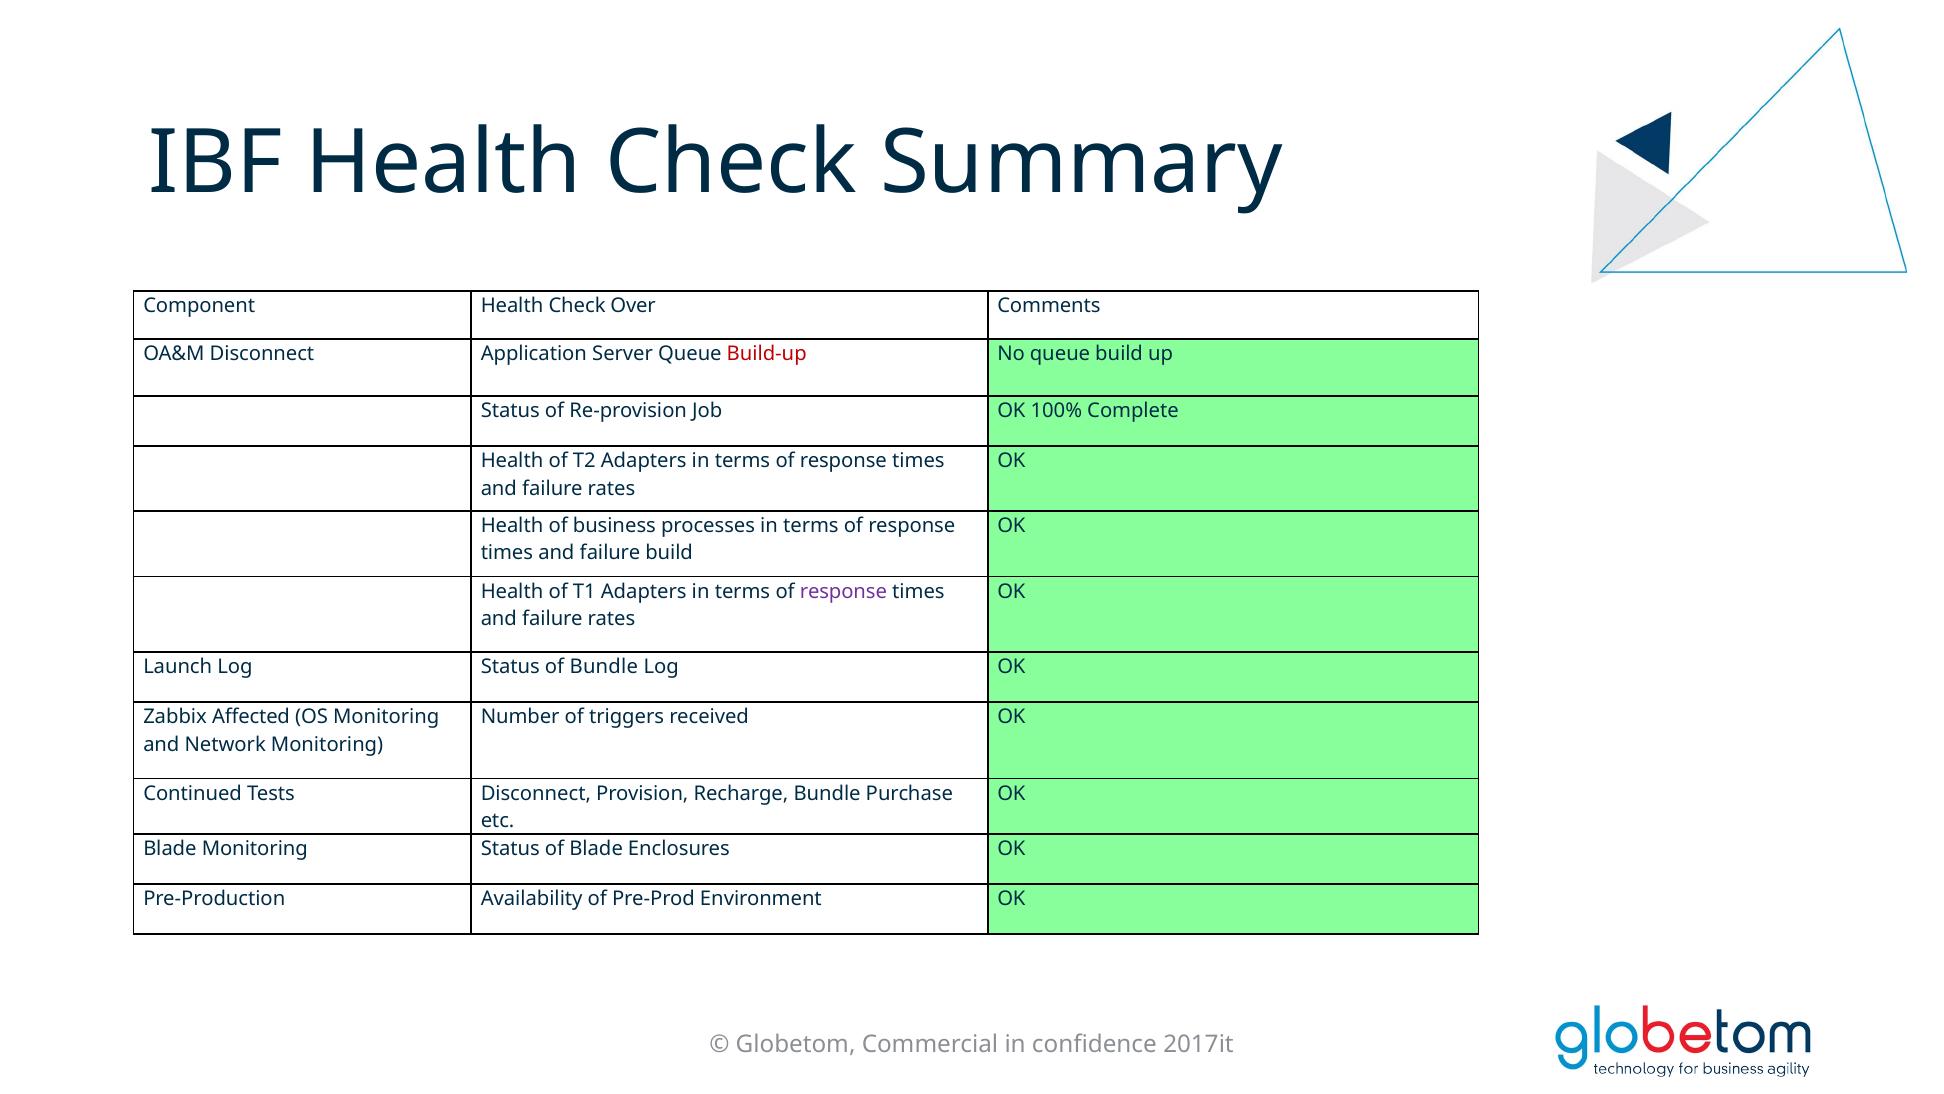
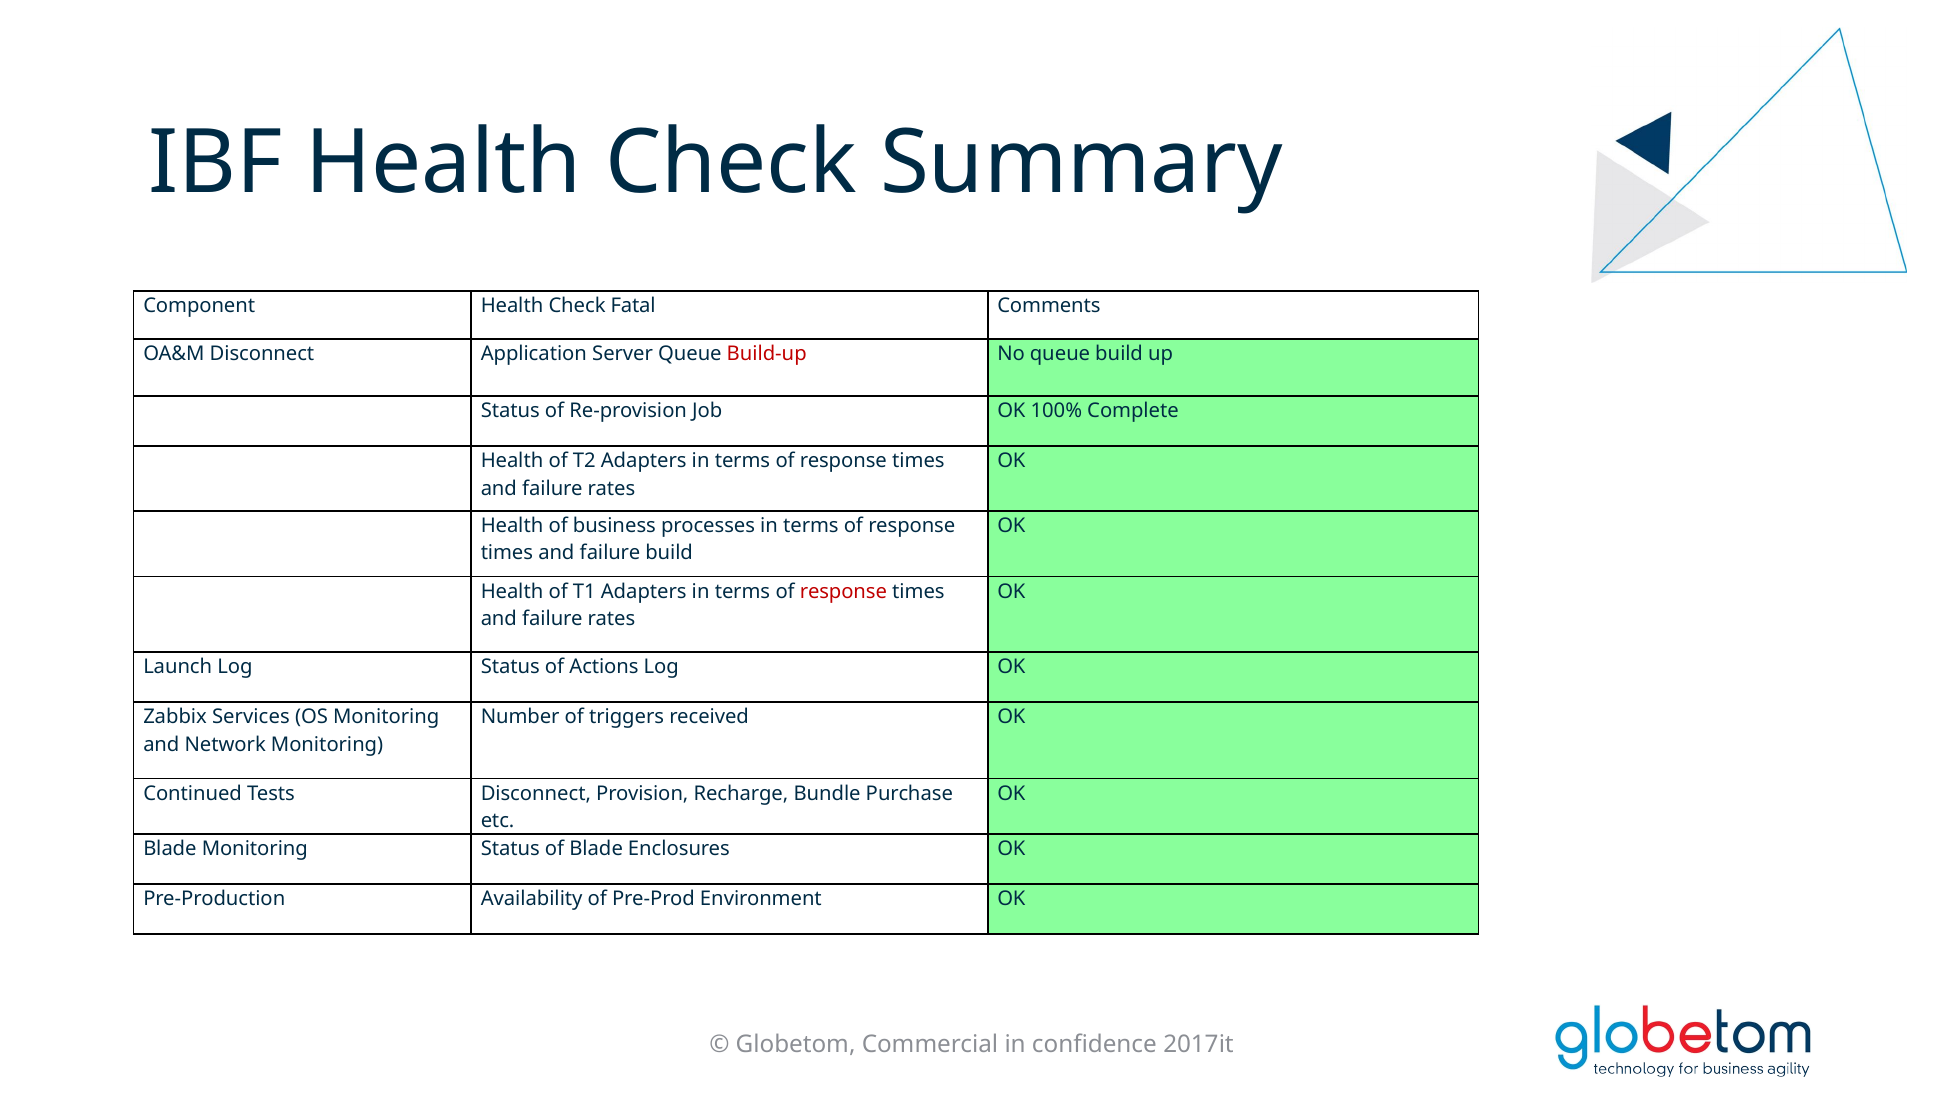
Over: Over -> Fatal
response at (843, 591) colour: purple -> red
of Bundle: Bundle -> Actions
Affected: Affected -> Services
